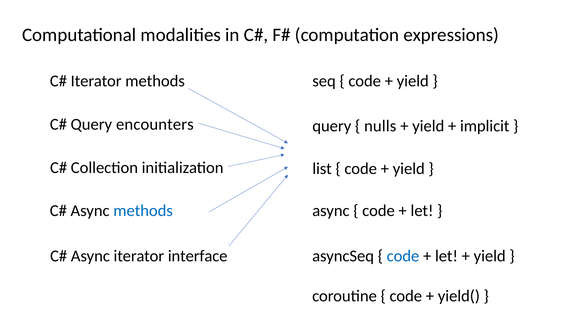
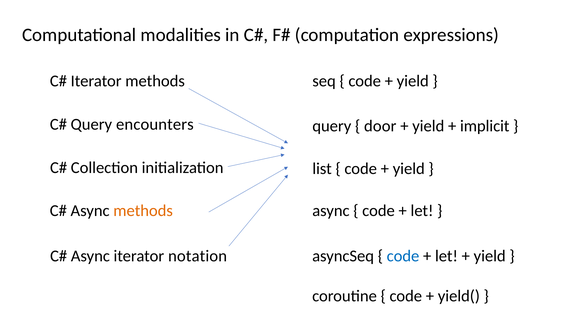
nulls: nulls -> door
methods at (143, 211) colour: blue -> orange
interface: interface -> notation
